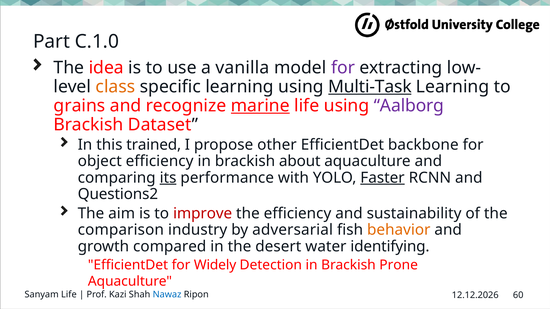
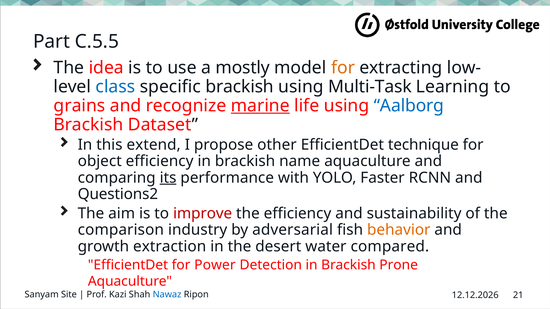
C.1.0: C.1.0 -> C.5.5
vanilla: vanilla -> mostly
for at (343, 68) colour: purple -> orange
class colour: orange -> blue
specific learning: learning -> brackish
Multi-Task underline: present -> none
Aalborg colour: purple -> blue
trained: trained -> extend
backbone: backbone -> technique
about: about -> name
Faster underline: present -> none
compared: compared -> extraction
identifying: identifying -> compared
Widely: Widely -> Power
Sanyam Life: Life -> Site
60: 60 -> 21
